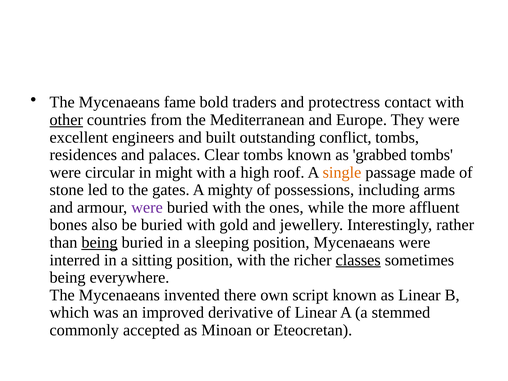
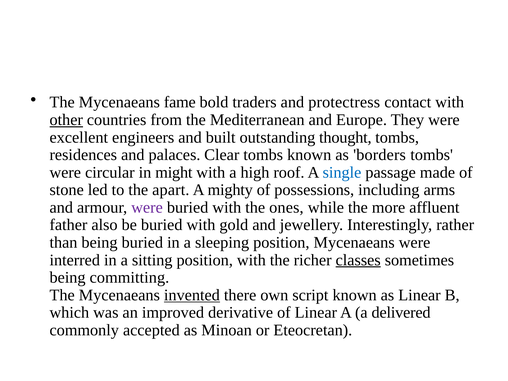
conflict: conflict -> thought
grabbed: grabbed -> borders
single colour: orange -> blue
gates: gates -> apart
bones: bones -> father
being at (100, 242) underline: present -> none
everywhere: everywhere -> committing
invented underline: none -> present
stemmed: stemmed -> delivered
